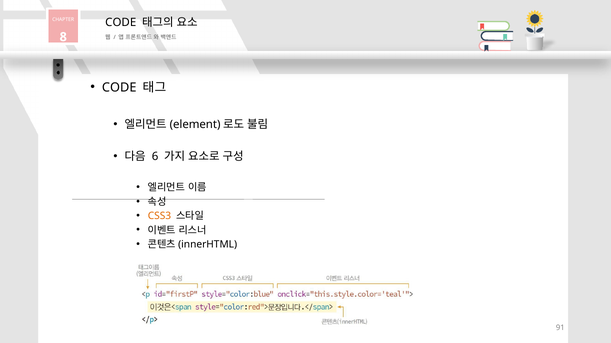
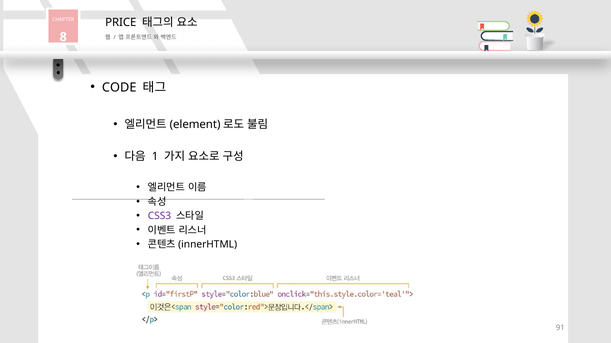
CODE at (121, 23): CODE -> PRICE
6: 6 -> 1
CSS3 colour: orange -> purple
